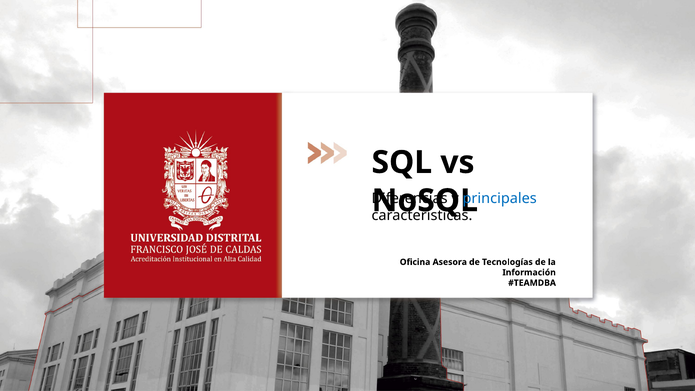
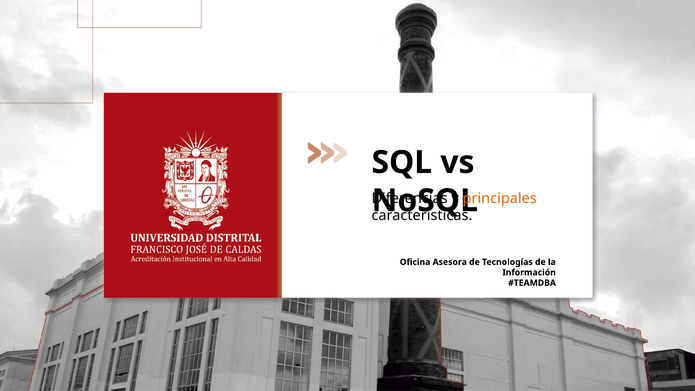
principales colour: blue -> orange
